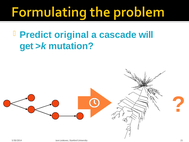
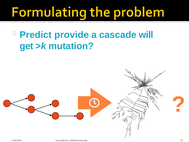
original: original -> provide
